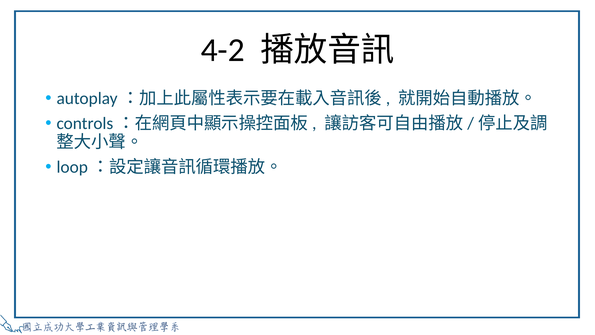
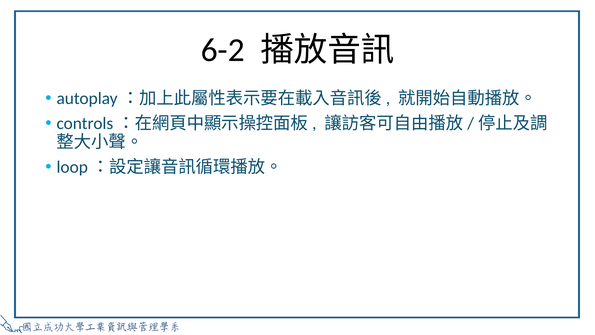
4-2: 4-2 -> 6-2
